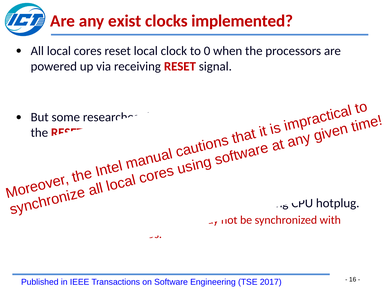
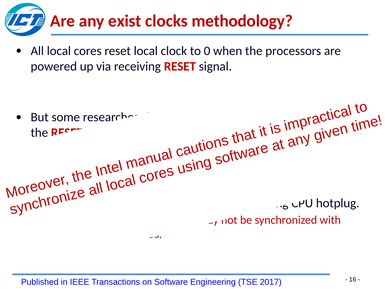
implemented: implemented -> methodology
